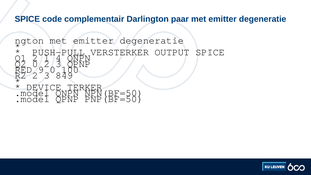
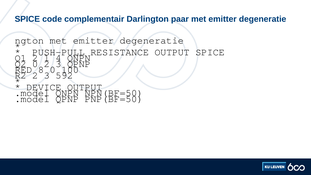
VERSTERKER: VERSTERKER -> RESISTANCE
9: 9 -> 8
849: 849 -> 592
DEVICE TERKER: TERKER -> OUTPUT
